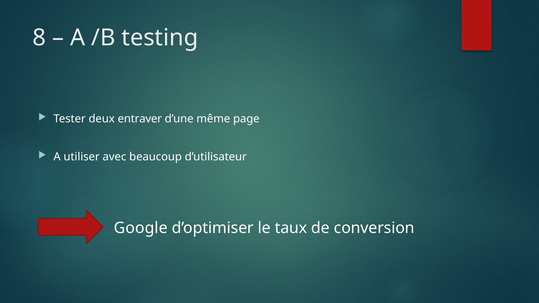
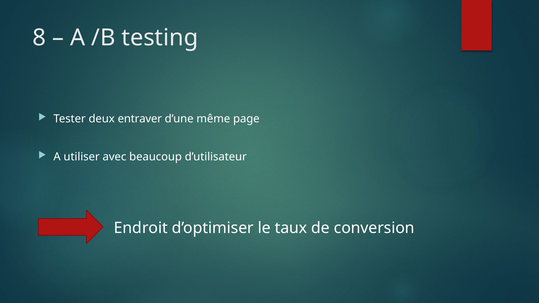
Google: Google -> Endroit
